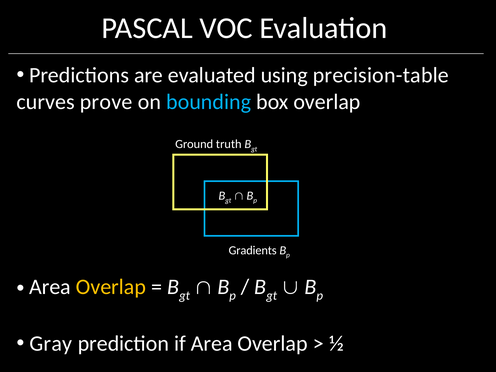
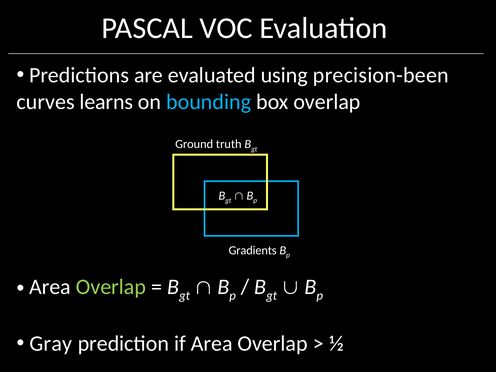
precision-table: precision-table -> precision-been
prove: prove -> learns
Overlap at (111, 287) colour: yellow -> light green
